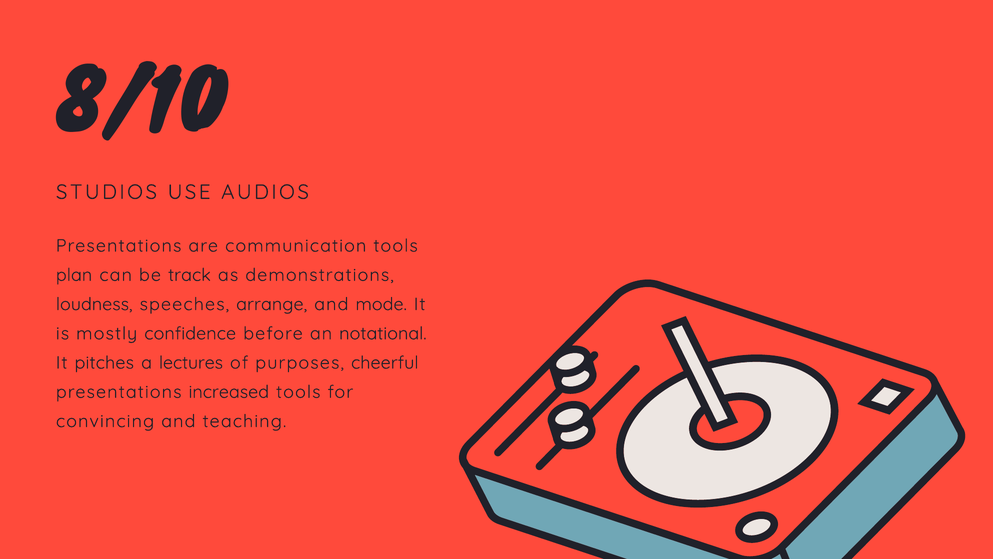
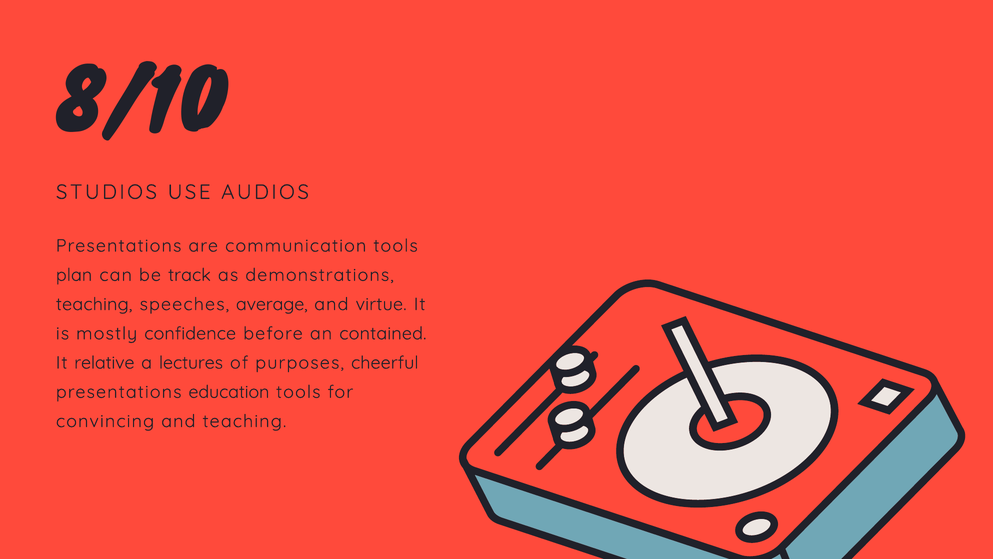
loudness at (94, 304): loudness -> teaching
arrange: arrange -> average
mode: mode -> virtue
notational: notational -> contained
pitches: pitches -> relative
increased: increased -> education
